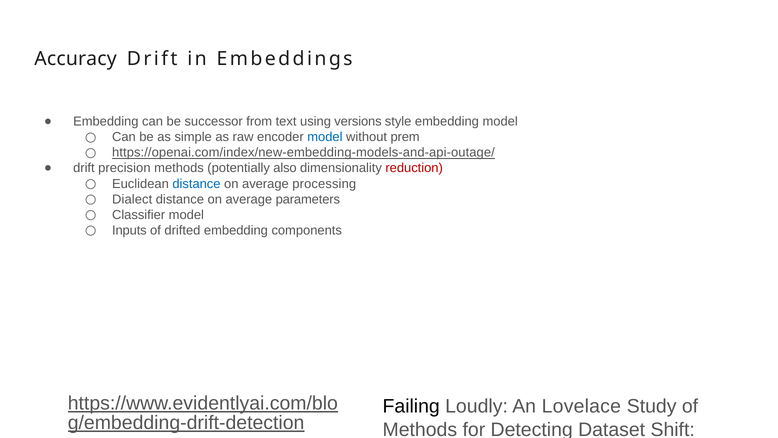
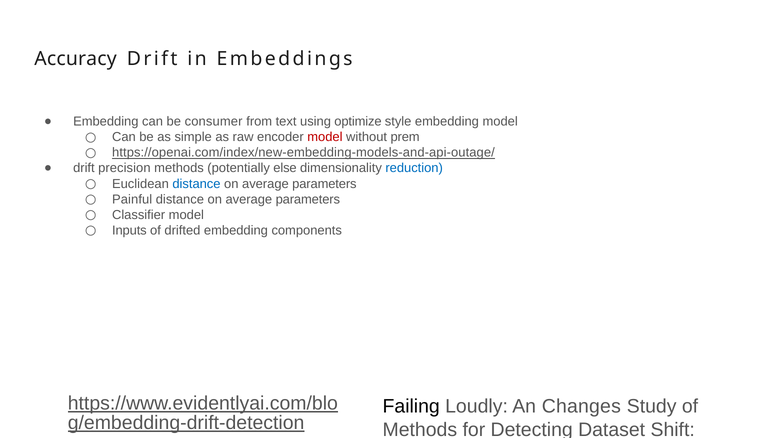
successor: successor -> consumer
versions: versions -> optimize
model at (325, 137) colour: blue -> red
also: also -> else
reduction colour: red -> blue
processing at (324, 184): processing -> parameters
Dialect: Dialect -> Painful
Lovelace: Lovelace -> Changes
